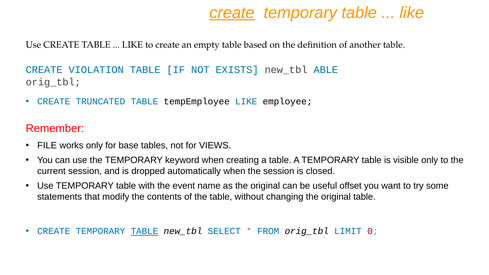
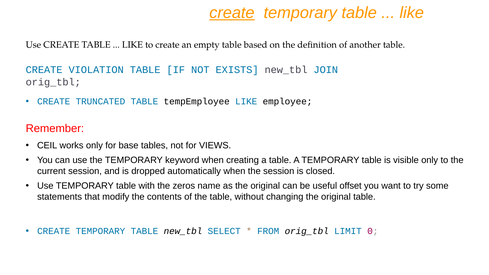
ABLE: ABLE -> JOIN
FILE: FILE -> CEIL
event: event -> zeros
TABLE at (144, 231) underline: present -> none
